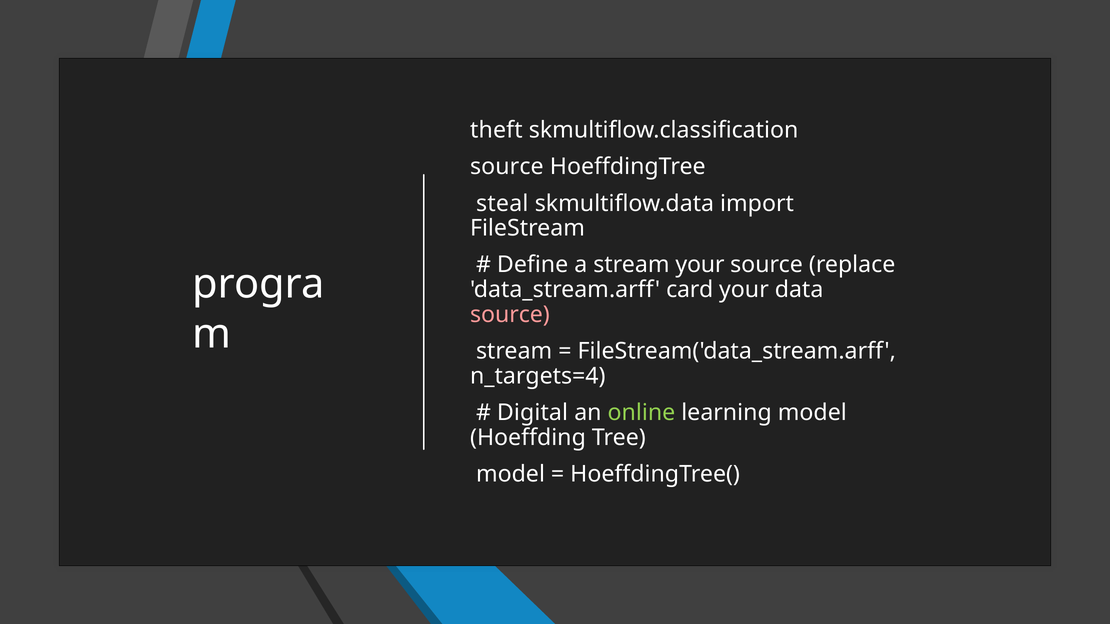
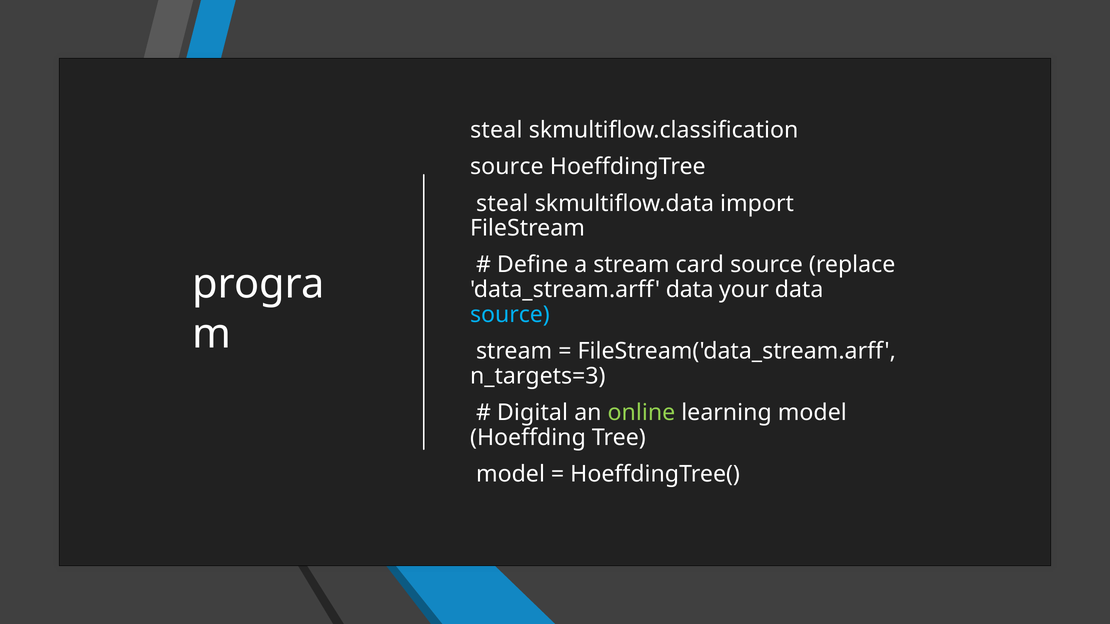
theft at (496, 130): theft -> steal
stream your: your -> card
data_stream.arff card: card -> data
source at (510, 315) colour: pink -> light blue
n_targets=4: n_targets=4 -> n_targets=3
